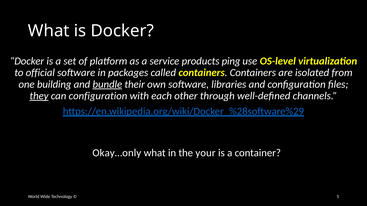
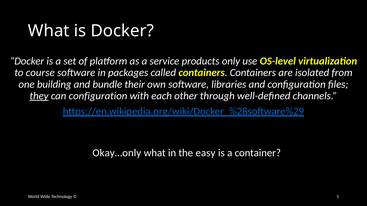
ping: ping -> only
official: official -> course
bundle underline: present -> none
your: your -> easy
